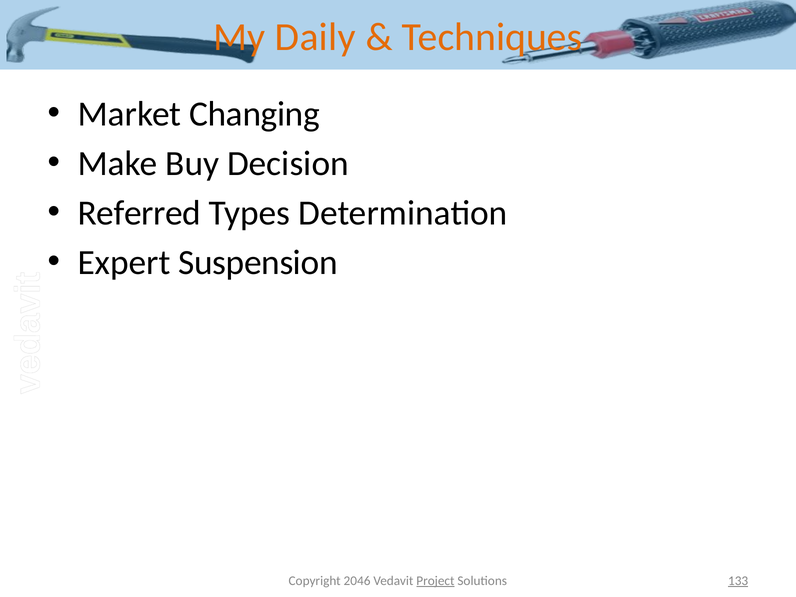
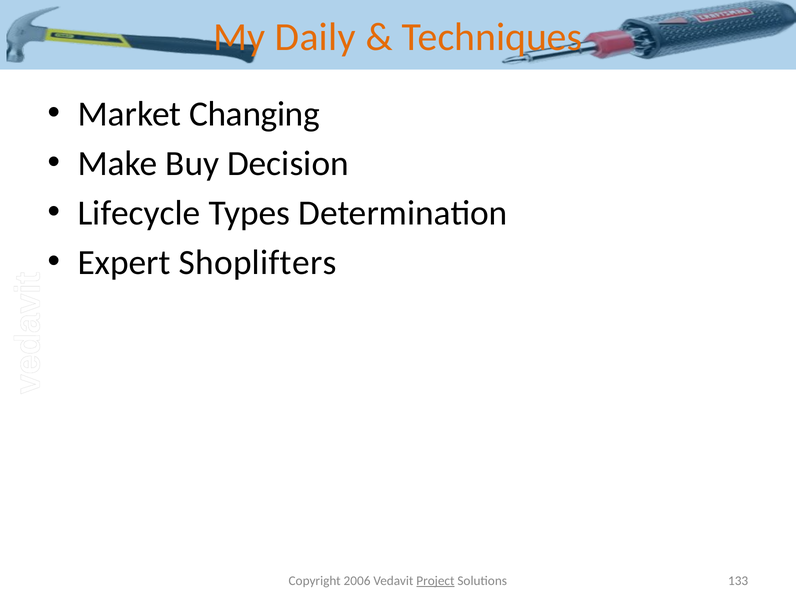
Referred: Referred -> Lifecycle
Suspension: Suspension -> Shoplifters
2046: 2046 -> 2006
133 underline: present -> none
